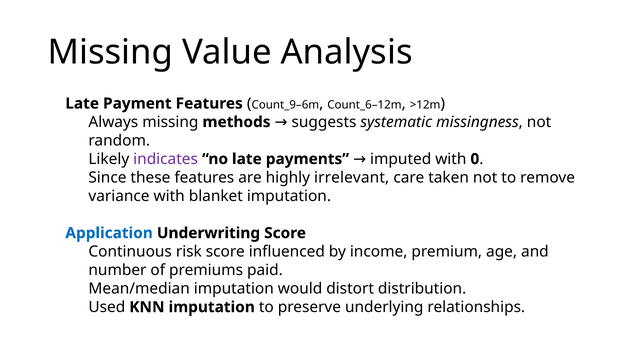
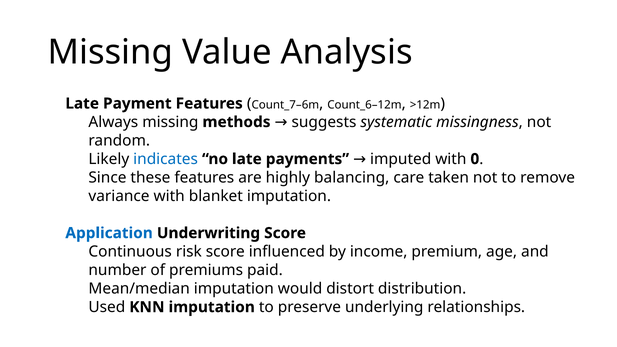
Count_9–6m: Count_9–6m -> Count_7–6m
indicates colour: purple -> blue
irrelevant: irrelevant -> balancing
